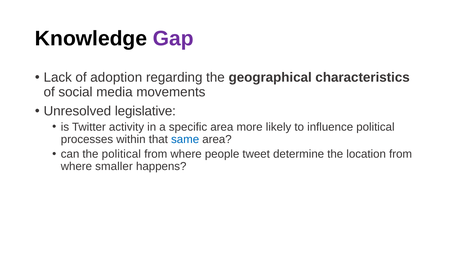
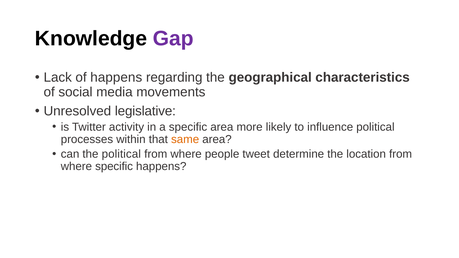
of adoption: adoption -> happens
same colour: blue -> orange
where smaller: smaller -> specific
